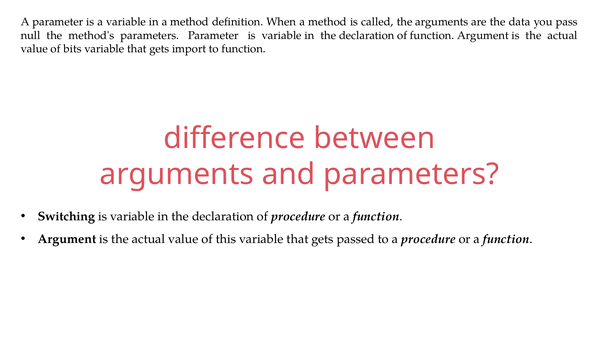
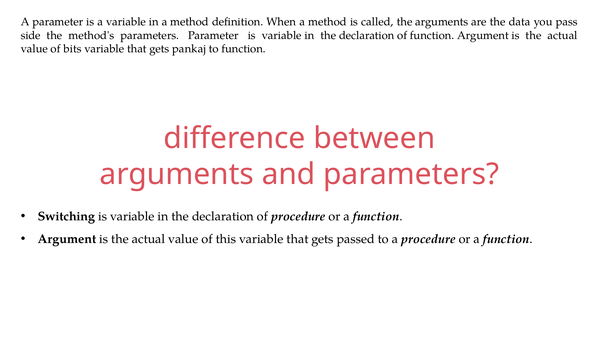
null: null -> side
import: import -> pankaj
